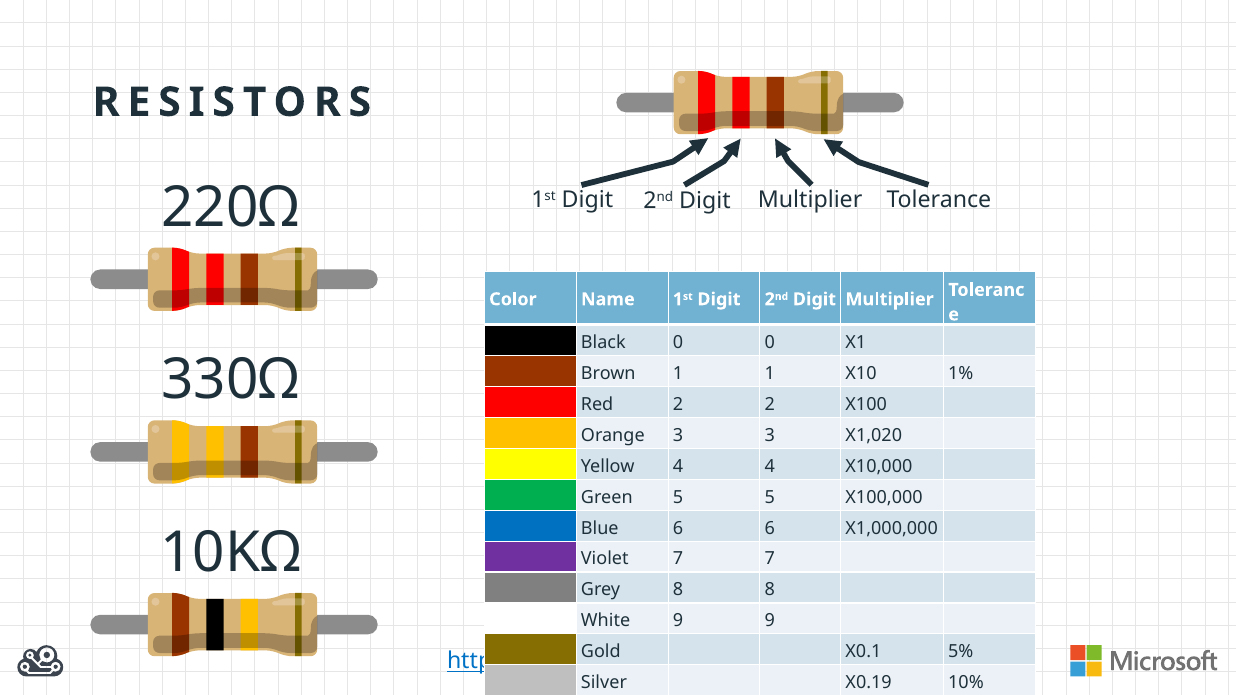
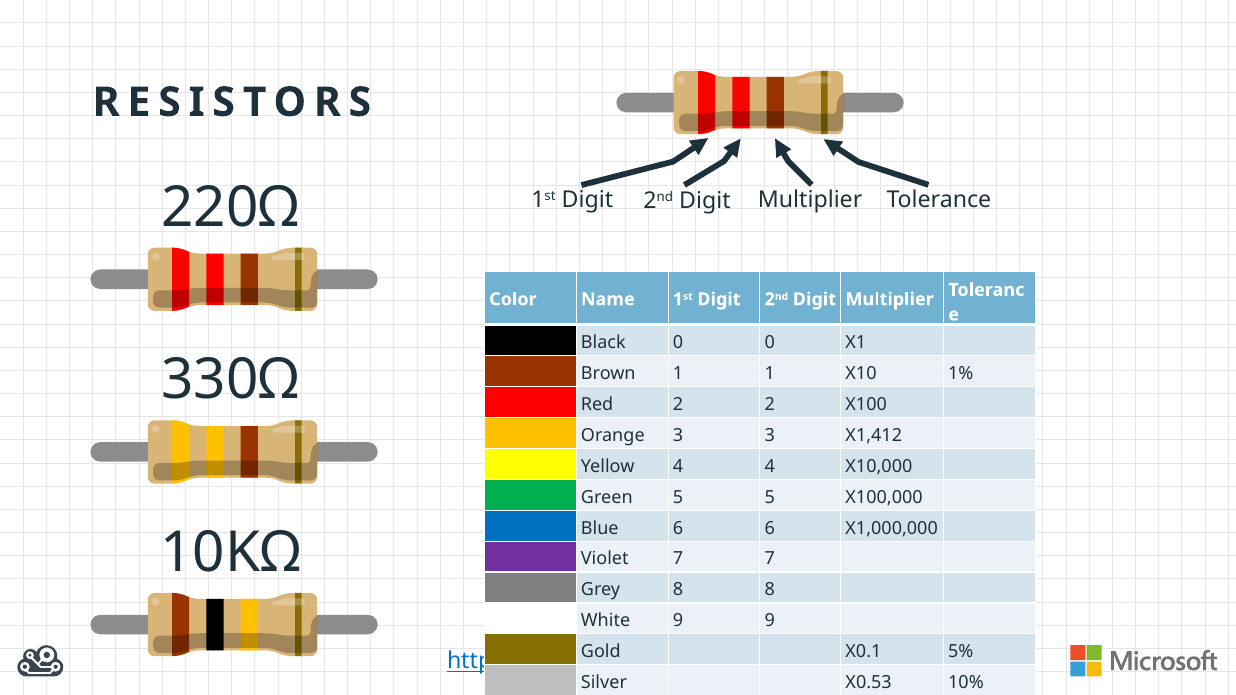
X1,020: X1,020 -> X1,412
X0.19: X0.19 -> X0.53
